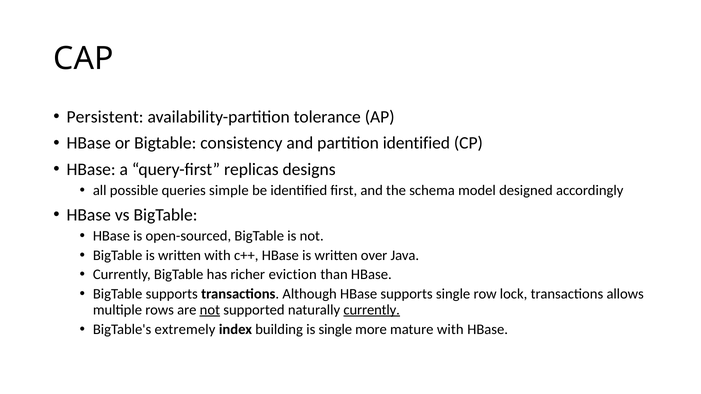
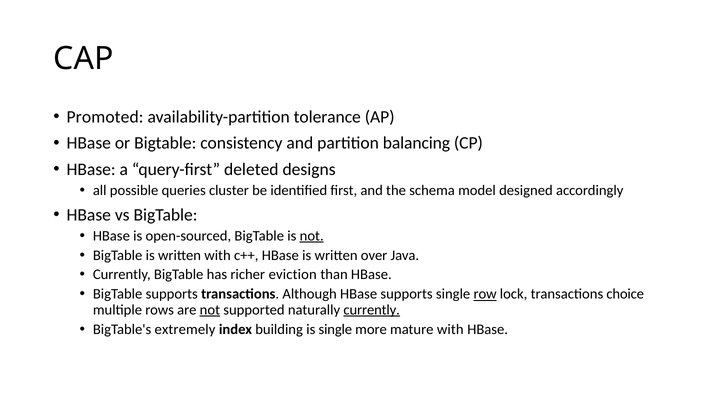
Persistent: Persistent -> Promoted
partition identified: identified -> balancing
replicas: replicas -> deleted
simple: simple -> cluster
not at (312, 236) underline: none -> present
row underline: none -> present
allows: allows -> choice
